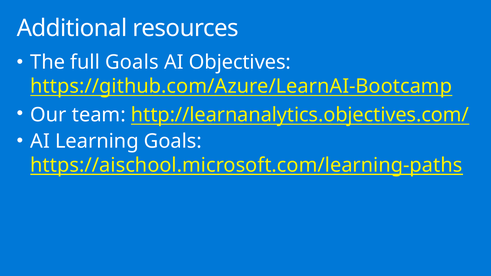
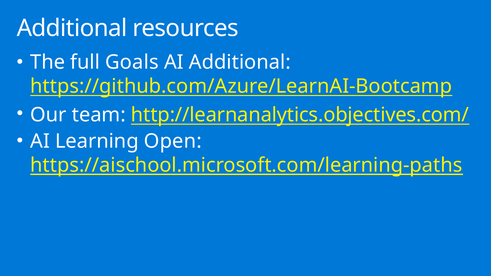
AI Objectives: Objectives -> Additional
Learning Goals: Goals -> Open
